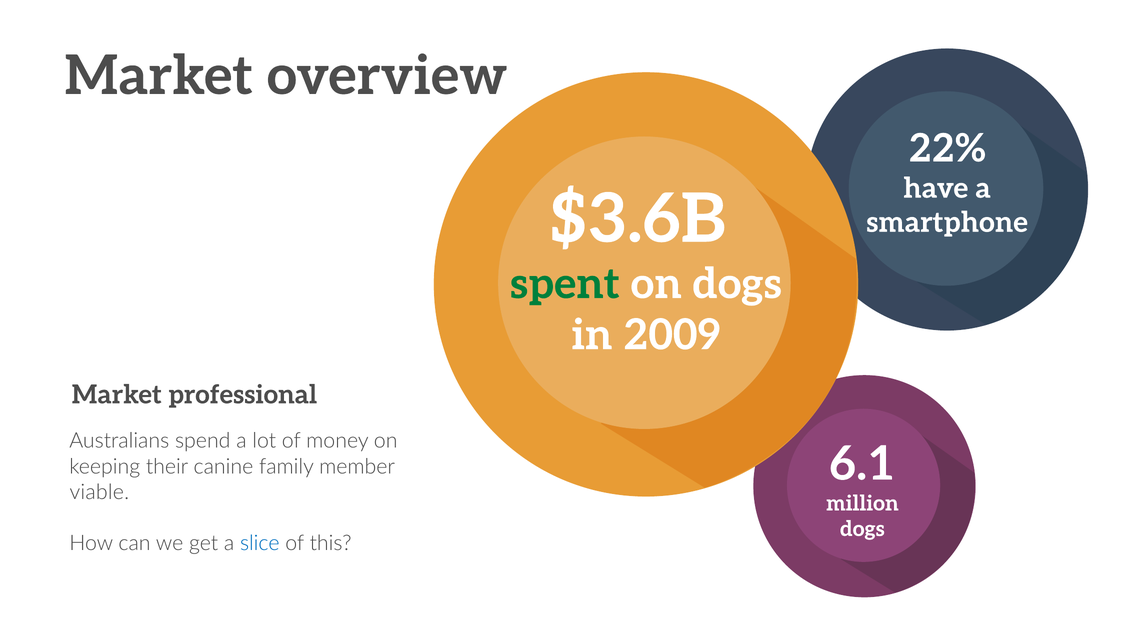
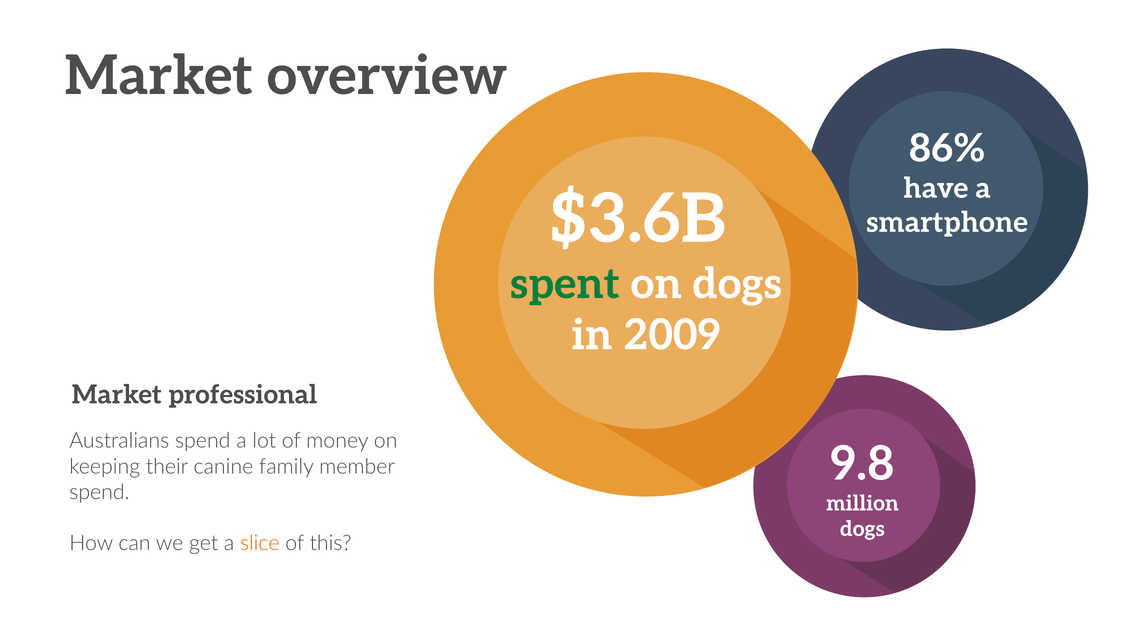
22%: 22% -> 86%
6.1: 6.1 -> 9.8
viable at (99, 492): viable -> spend
slice colour: blue -> orange
